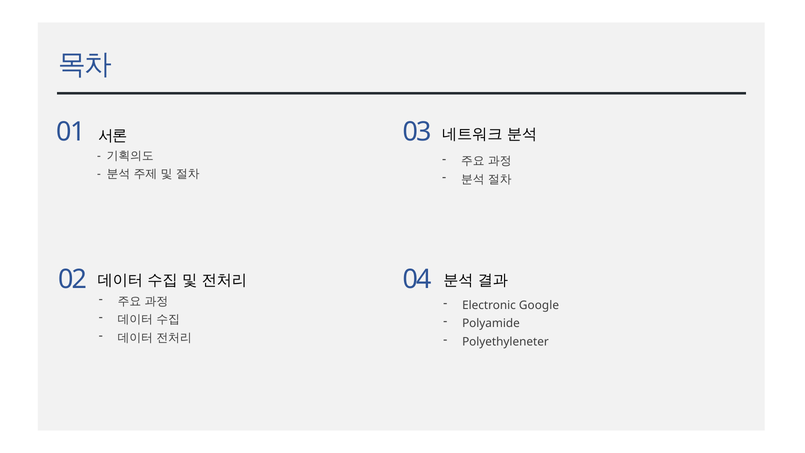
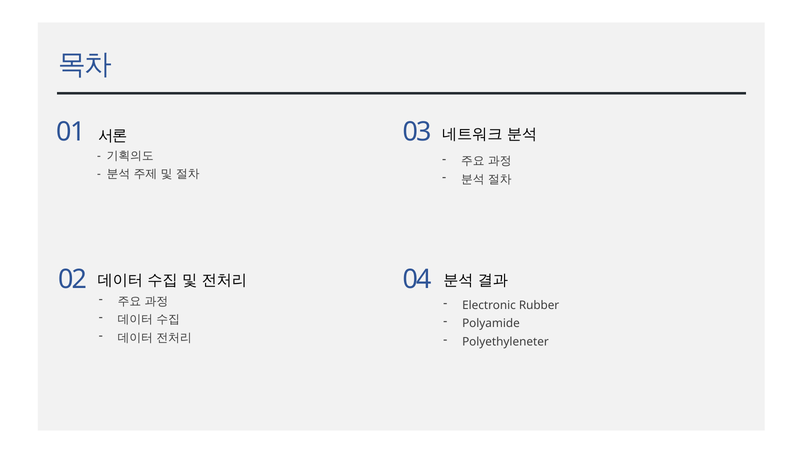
Google: Google -> Rubber
